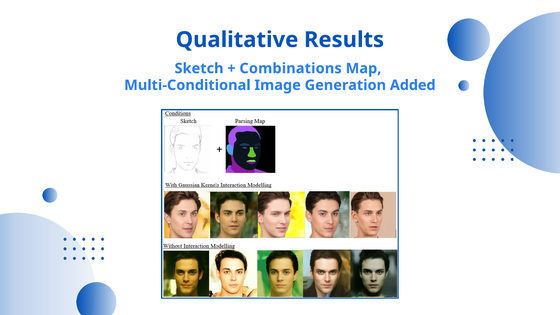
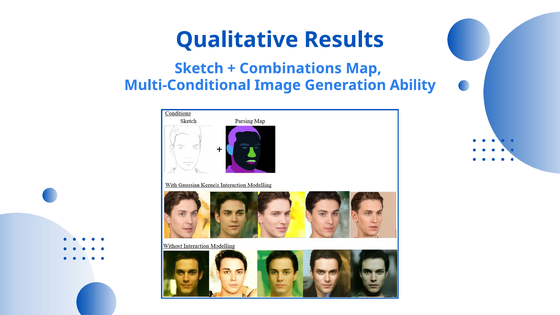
Added: Added -> Ability
